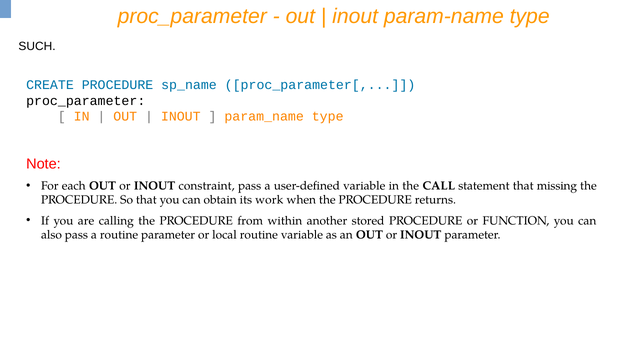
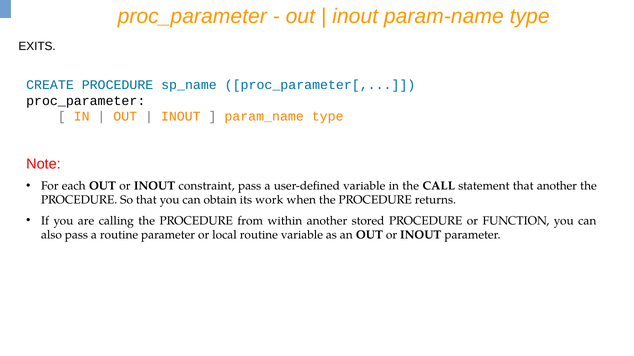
SUCH: SUCH -> EXITS
that missing: missing -> another
